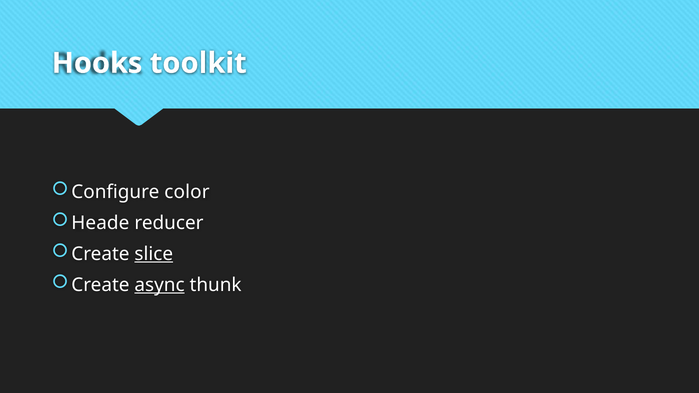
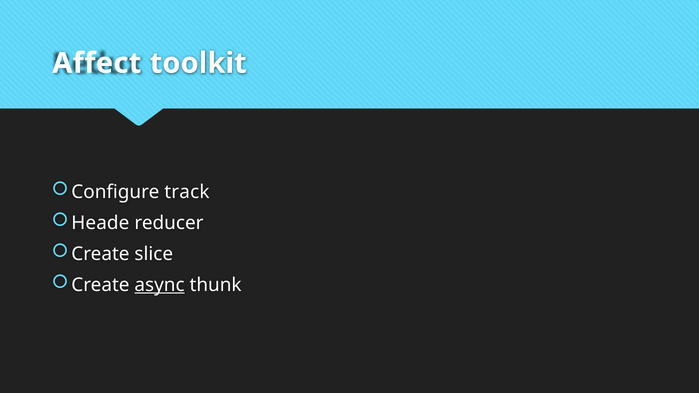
Hooks: Hooks -> Affect
color: color -> track
slice underline: present -> none
